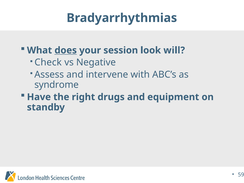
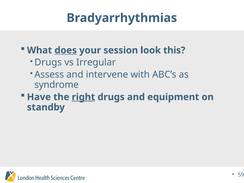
will: will -> this
Check at (48, 62): Check -> Drugs
Negative: Negative -> Irregular
right underline: none -> present
